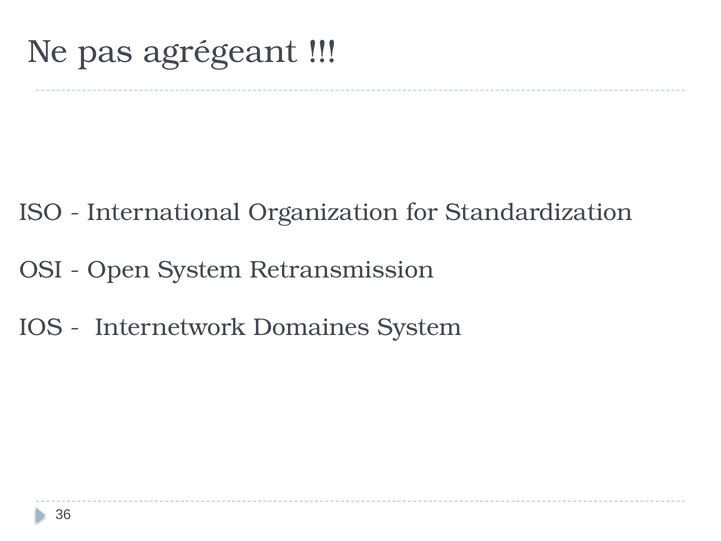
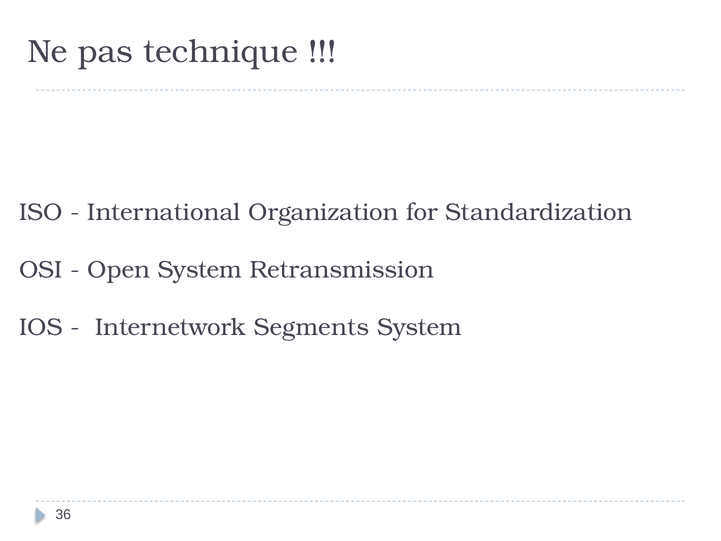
agrégeant: agrégeant -> technique
Domaines: Domaines -> Segments
